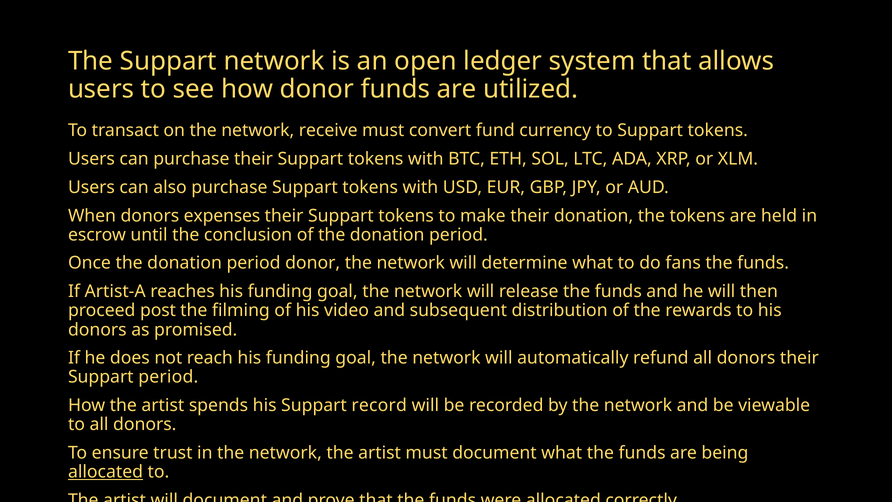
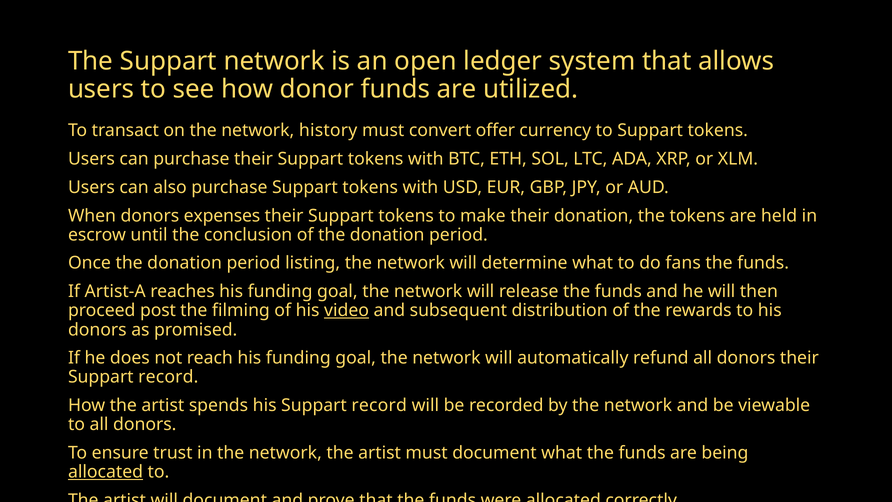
receive: receive -> history
fund: fund -> offer
period donor: donor -> listing
video underline: none -> present
period at (168, 377): period -> record
